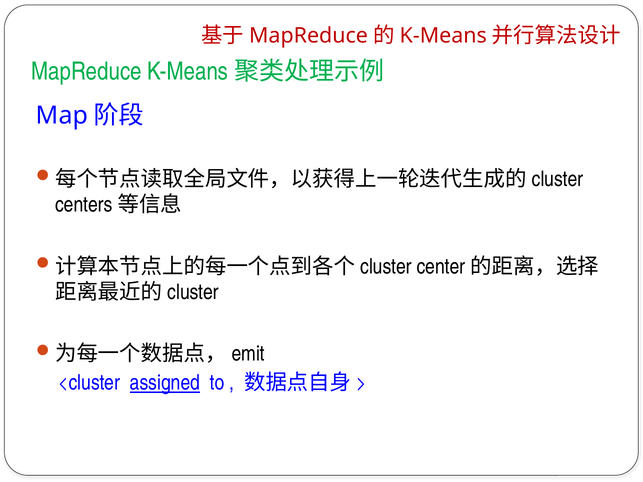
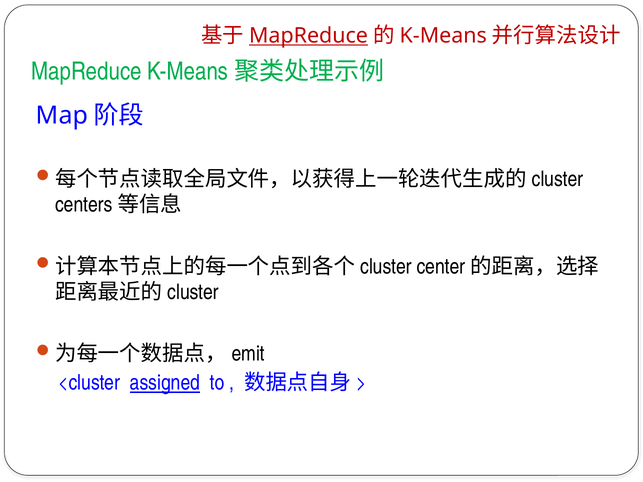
MapReduce at (308, 36) underline: none -> present
